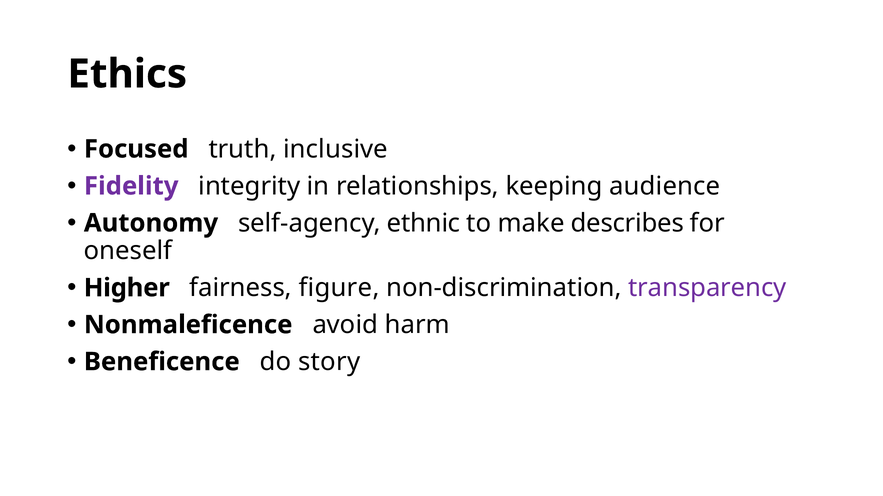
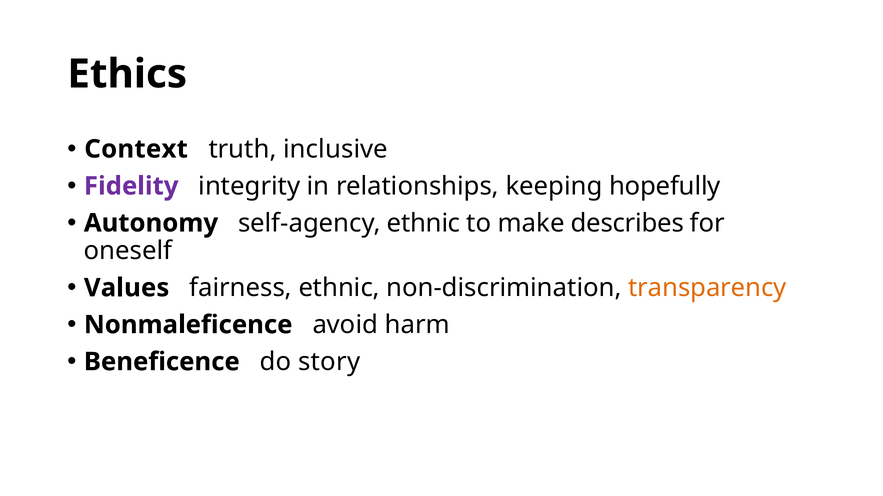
Focused: Focused -> Context
audience: audience -> hopefully
Higher: Higher -> Values
fairness figure: figure -> ethnic
transparency colour: purple -> orange
